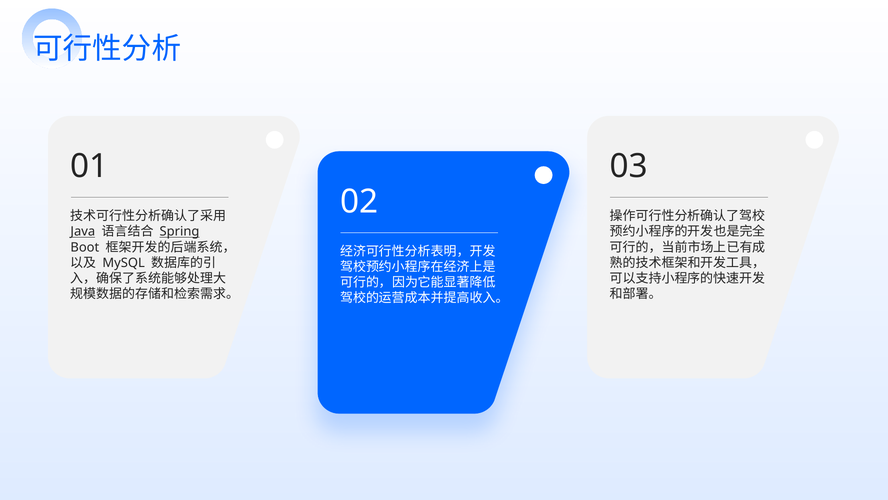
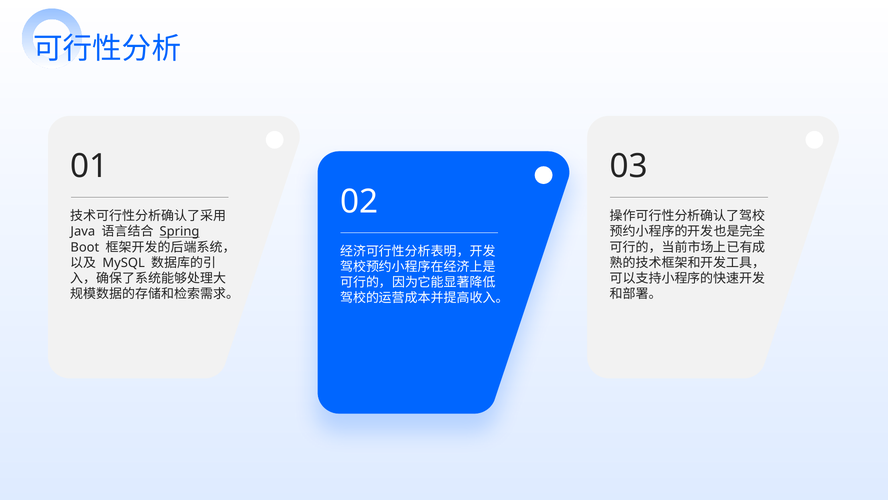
Java underline: present -> none
